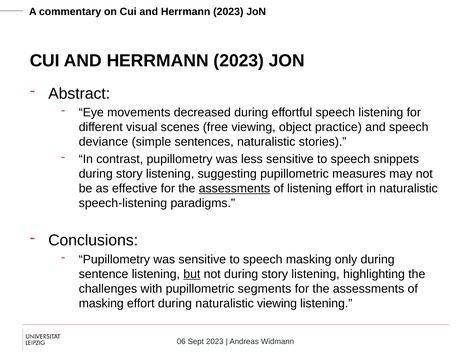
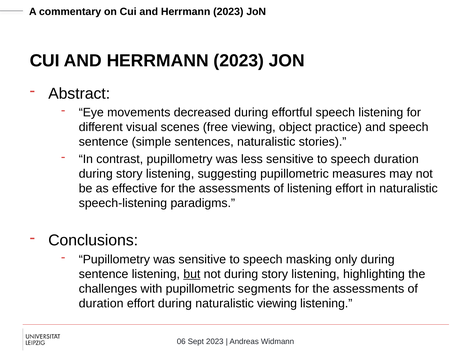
deviance at (104, 142): deviance -> sentence
speech snippets: snippets -> duration
assessments at (234, 188) underline: present -> none
masking at (101, 303): masking -> duration
